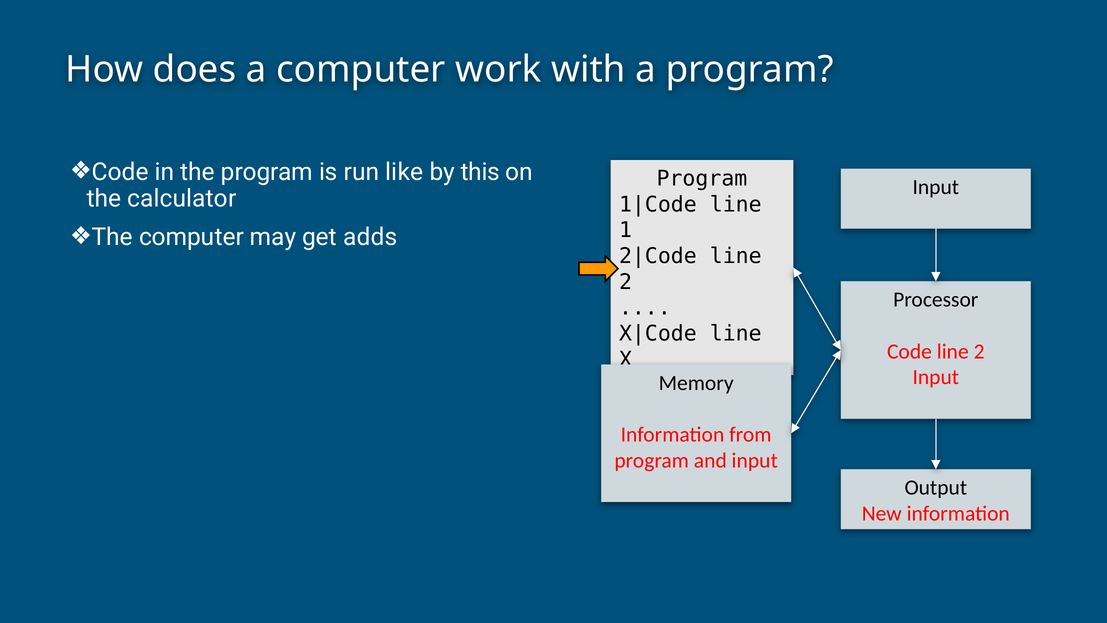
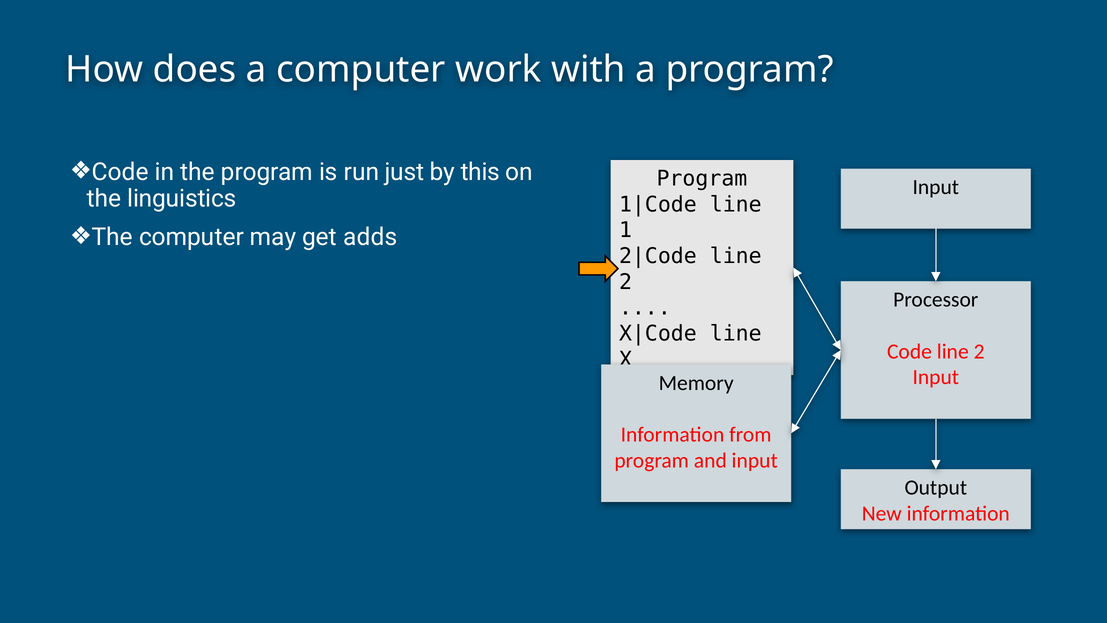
like: like -> just
calculator: calculator -> linguistics
